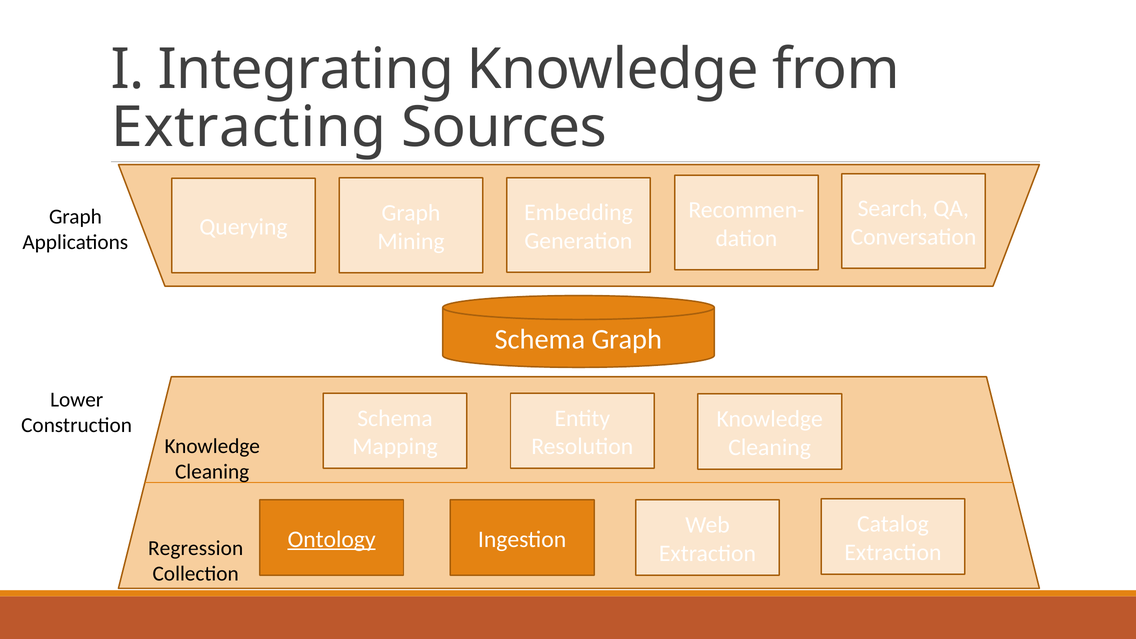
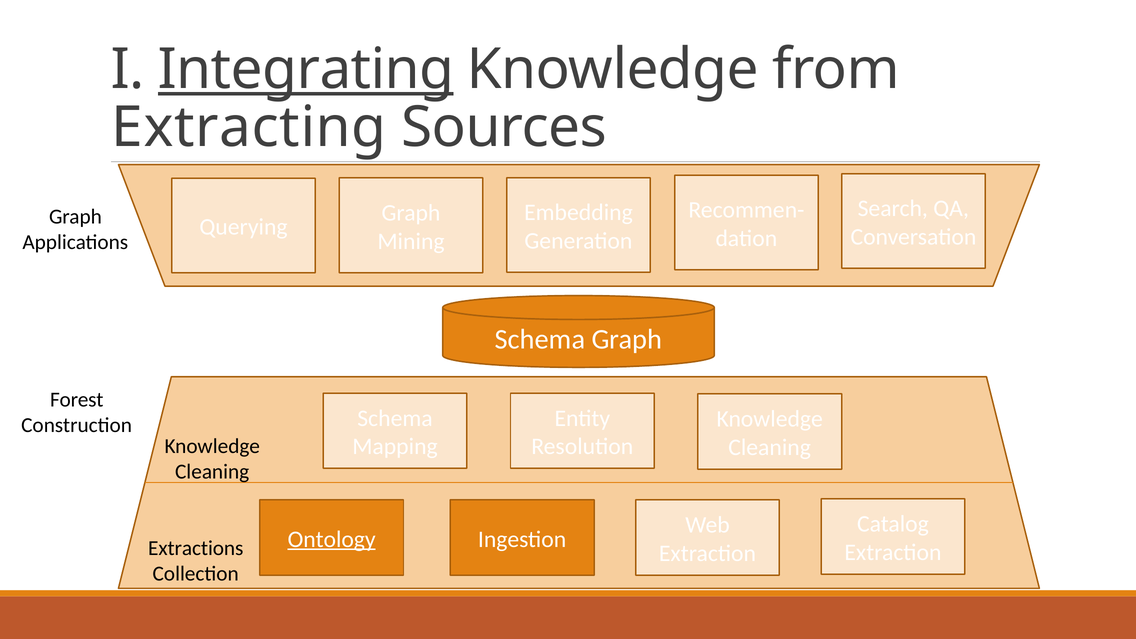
Integrating underline: none -> present
Lower: Lower -> Forest
Regression: Regression -> Extractions
